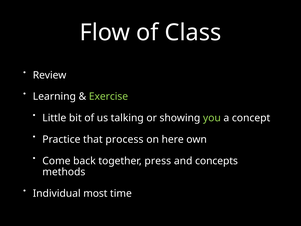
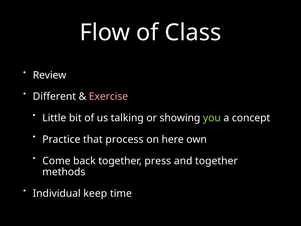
Learning: Learning -> Different
Exercise colour: light green -> pink
and concepts: concepts -> together
most: most -> keep
